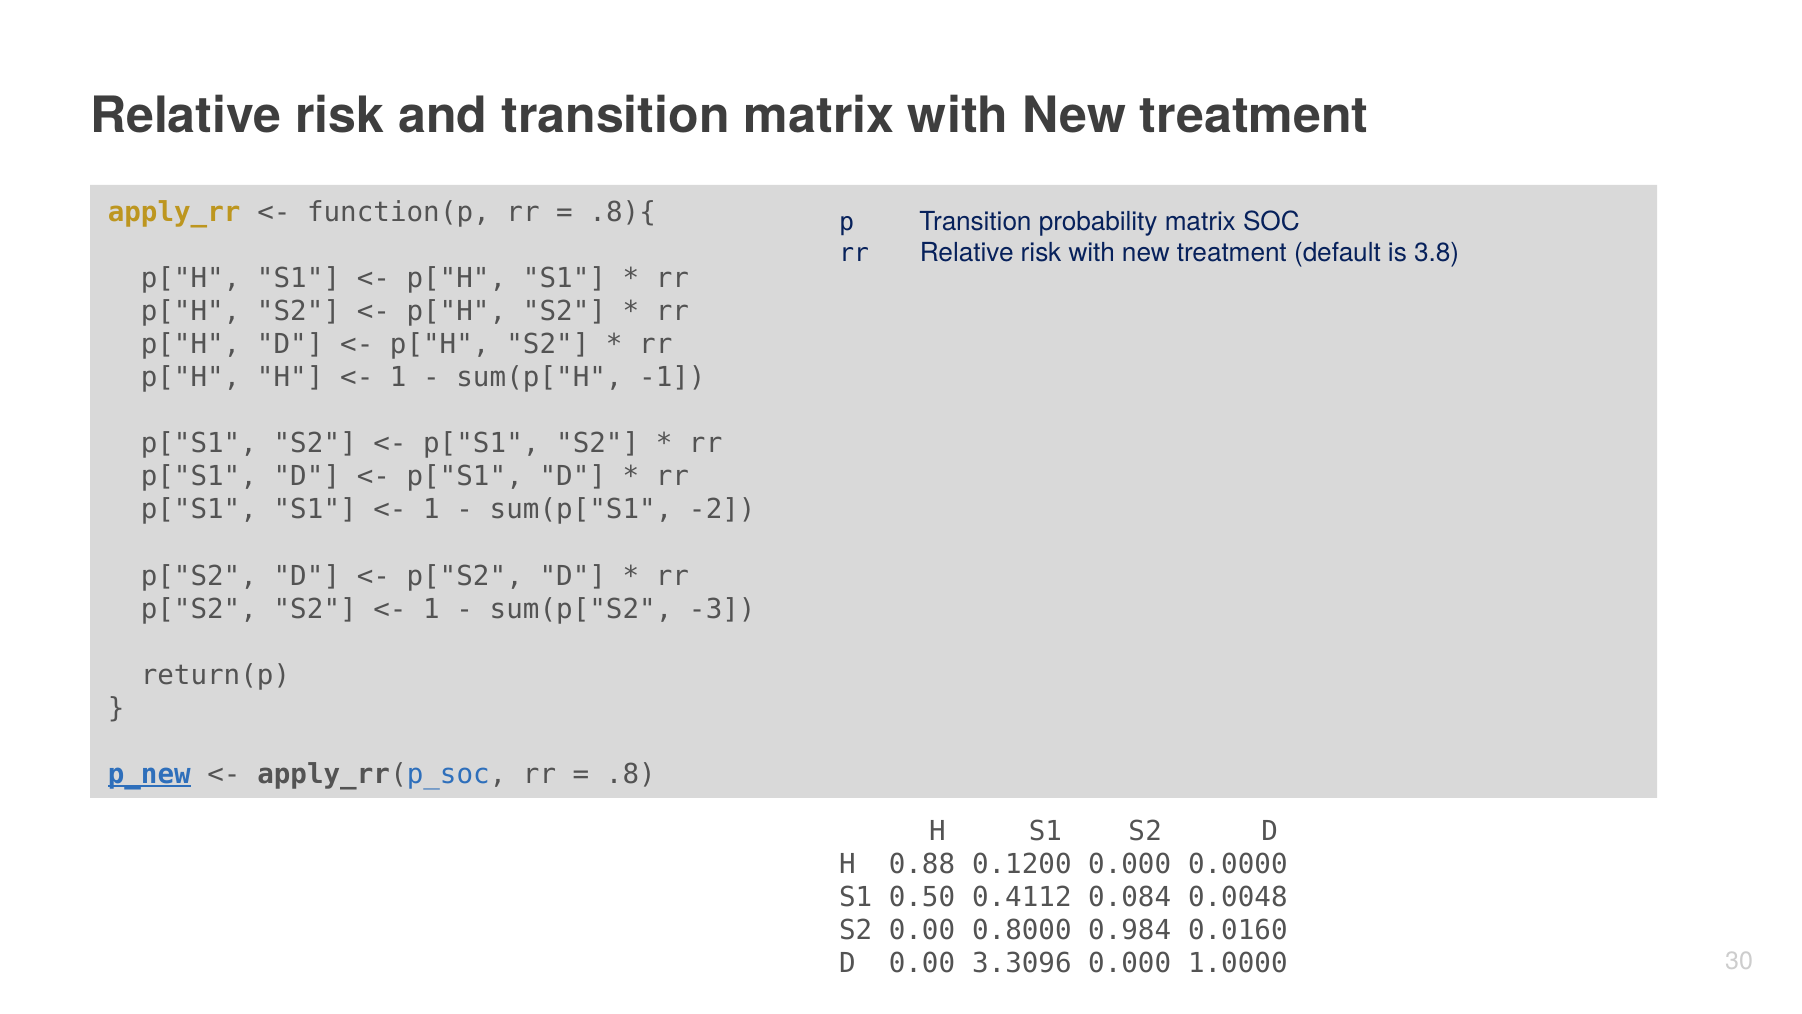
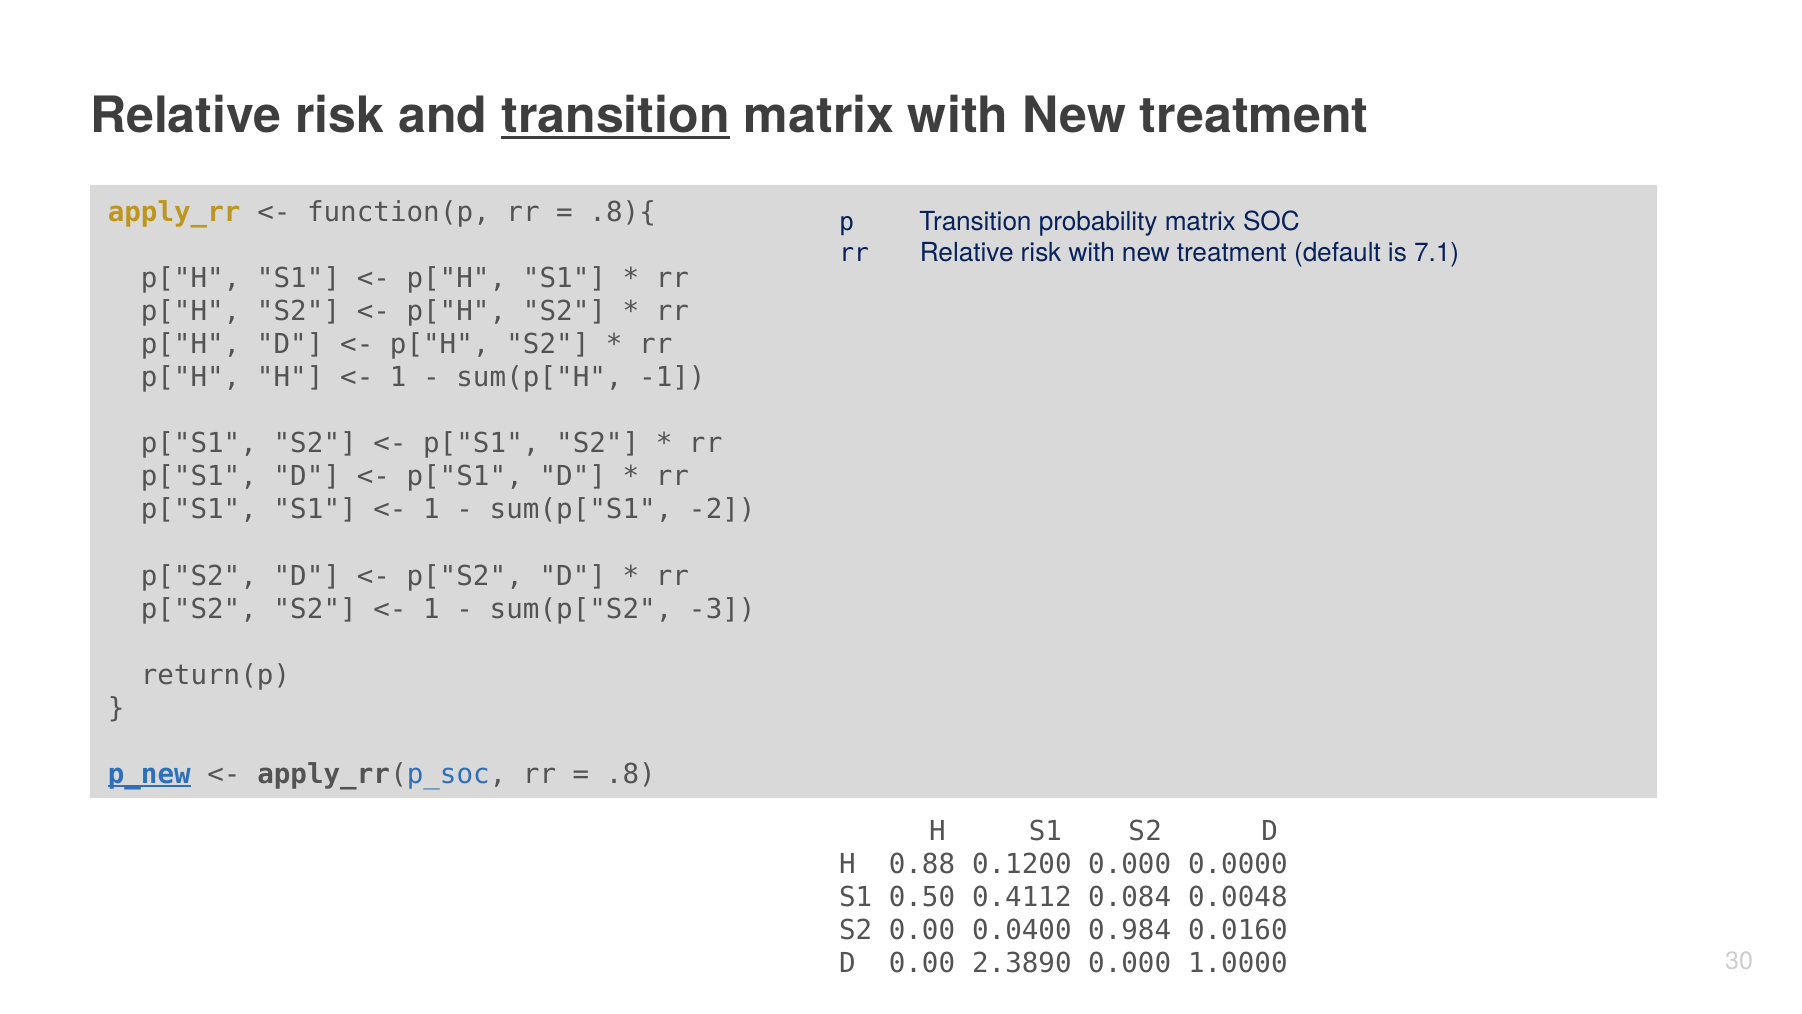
transition at (616, 116) underline: none -> present
3.8: 3.8 -> 7.1
0.8000: 0.8000 -> 0.0400
3.3096: 3.3096 -> 2.3890
